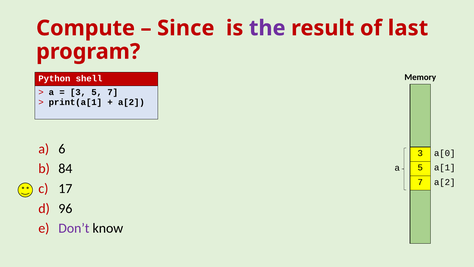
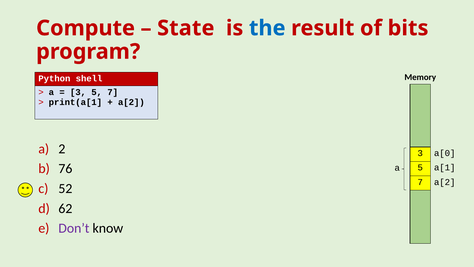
Since: Since -> State
the colour: purple -> blue
last: last -> bits
6: 6 -> 2
84: 84 -> 76
17: 17 -> 52
96: 96 -> 62
